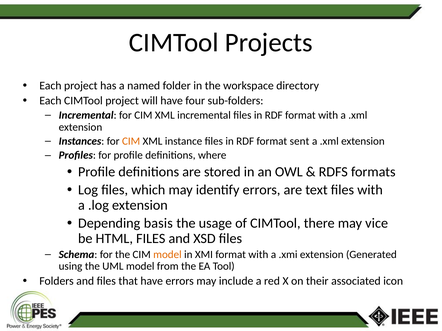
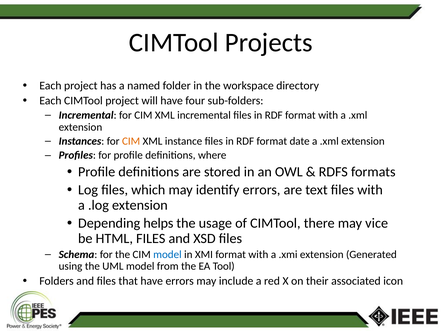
sent: sent -> date
basis: basis -> helps
model at (167, 255) colour: orange -> blue
